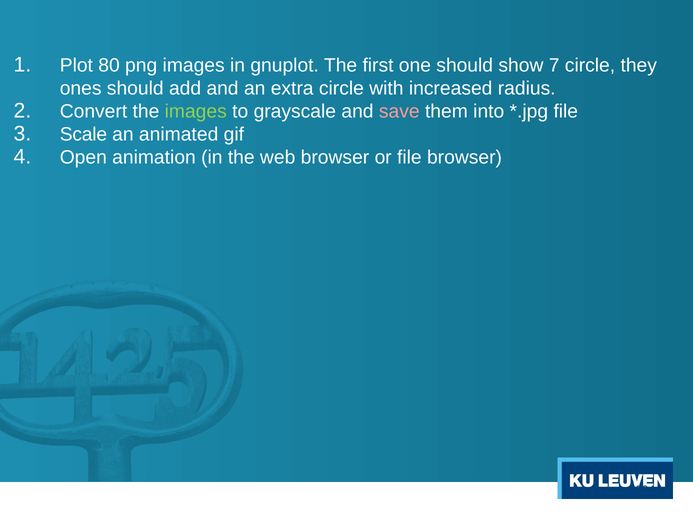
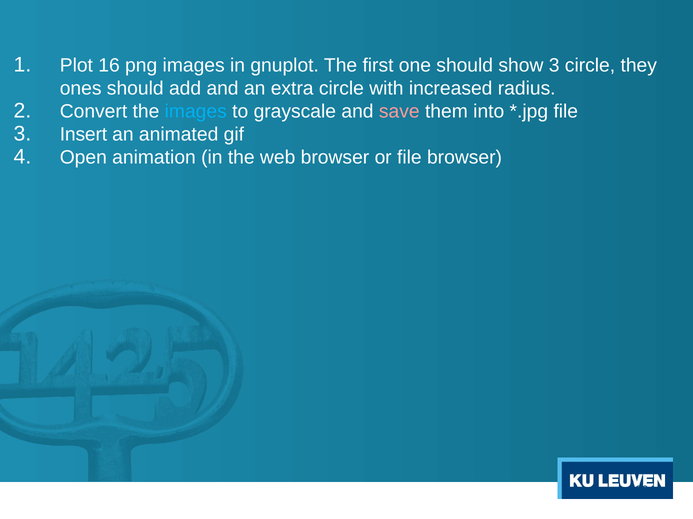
80: 80 -> 16
show 7: 7 -> 3
images at (196, 112) colour: light green -> light blue
Scale: Scale -> Insert
